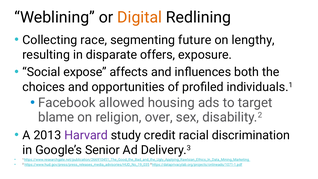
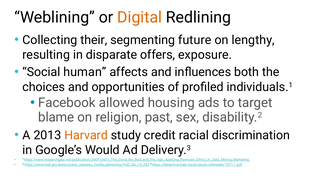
race: race -> their
expose: expose -> human
over: over -> past
Harvard colour: purple -> orange
Senior: Senior -> Would
